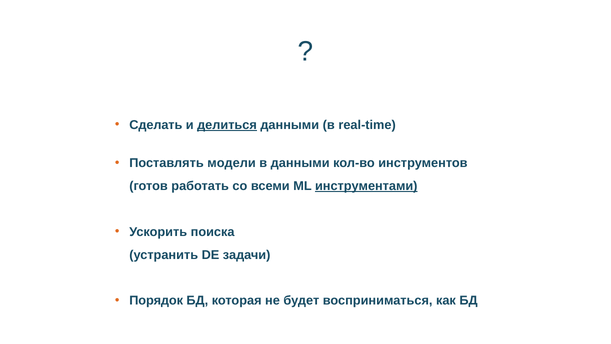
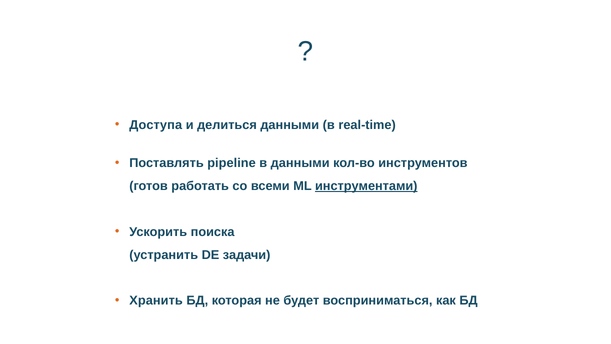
Сделать: Сделать -> Доступа
делиться underline: present -> none
модели: модели -> pipeline
Порядок: Порядок -> Хранить
